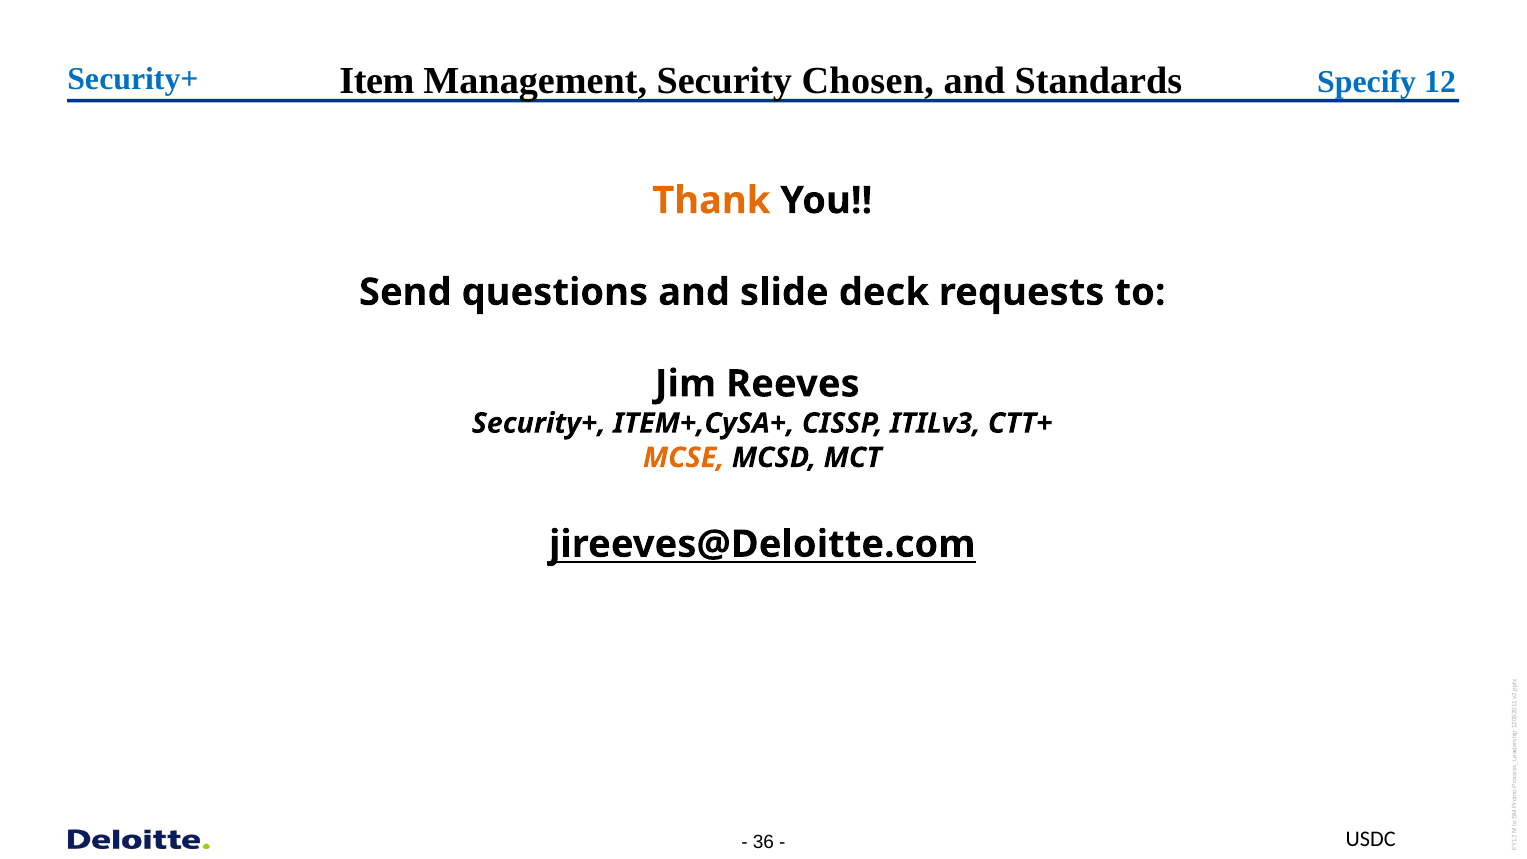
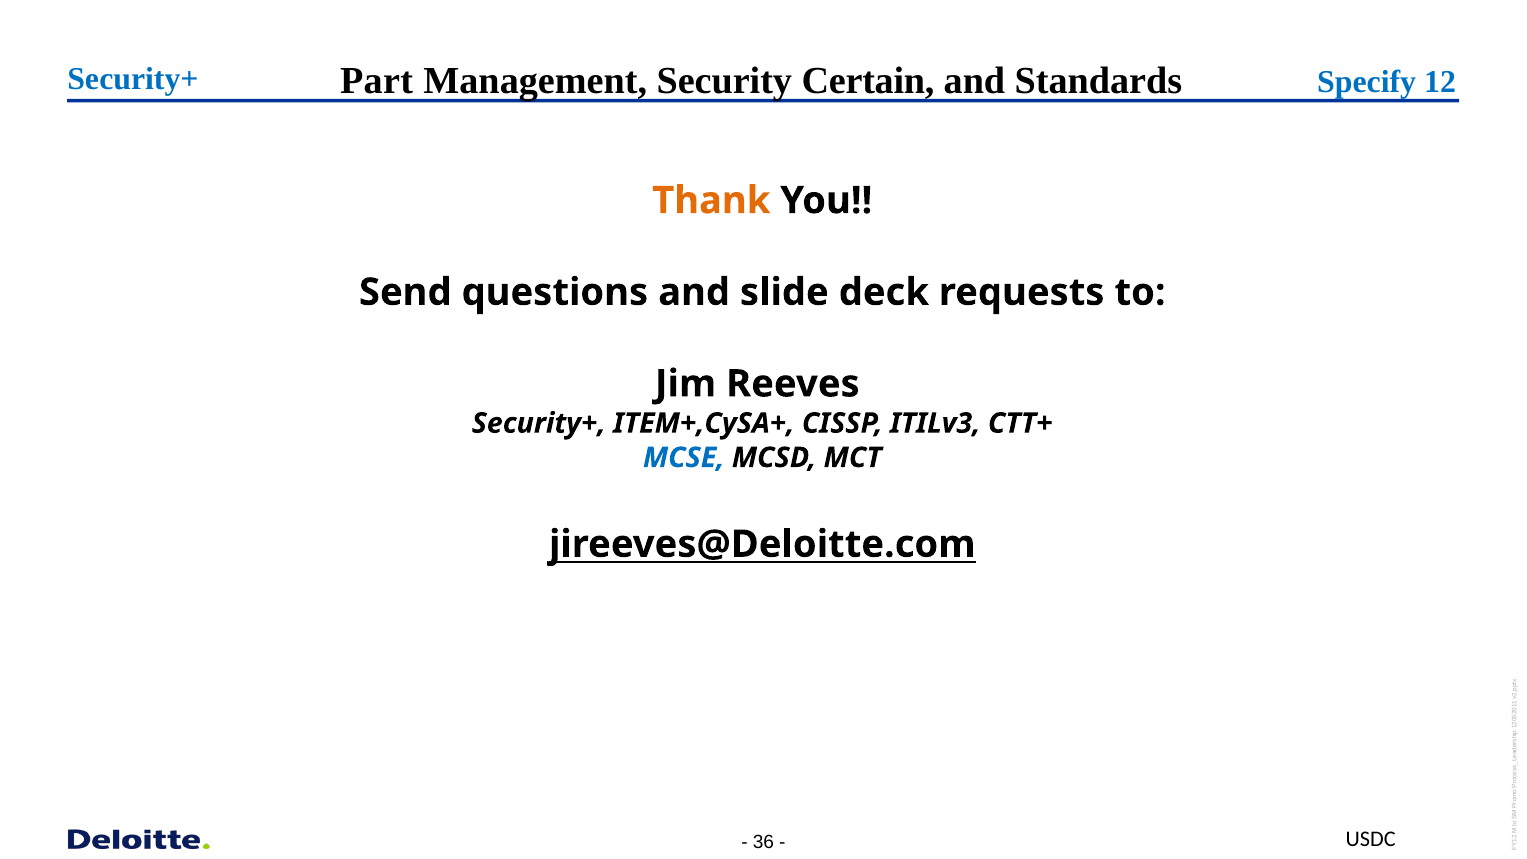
Item: Item -> Part
Chosen: Chosen -> Certain
MCSE colour: orange -> blue
